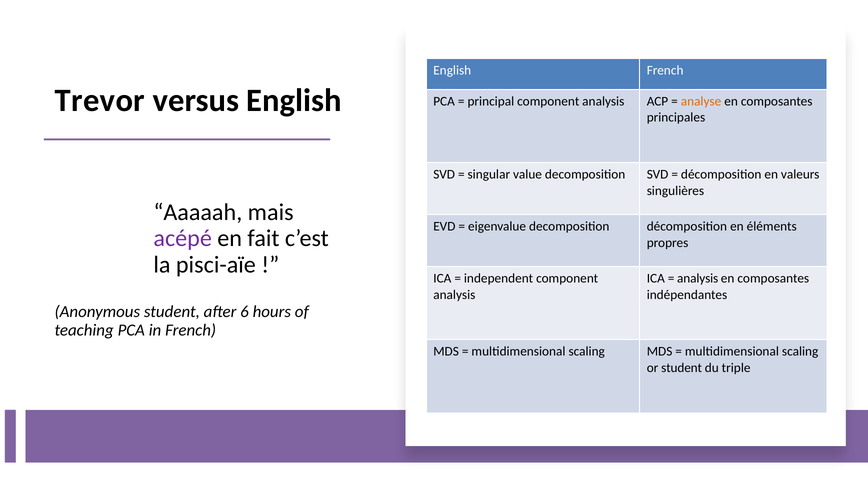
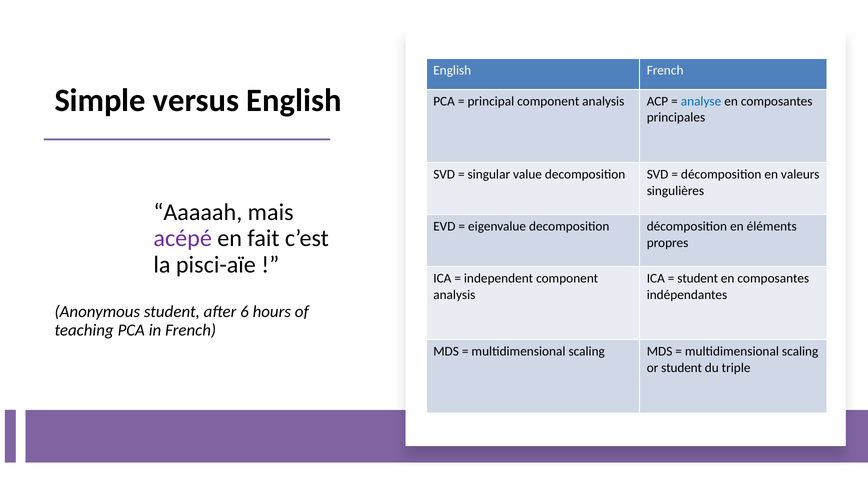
Trevor: Trevor -> Simple
analyse colour: orange -> blue
analysis at (698, 279): analysis -> student
